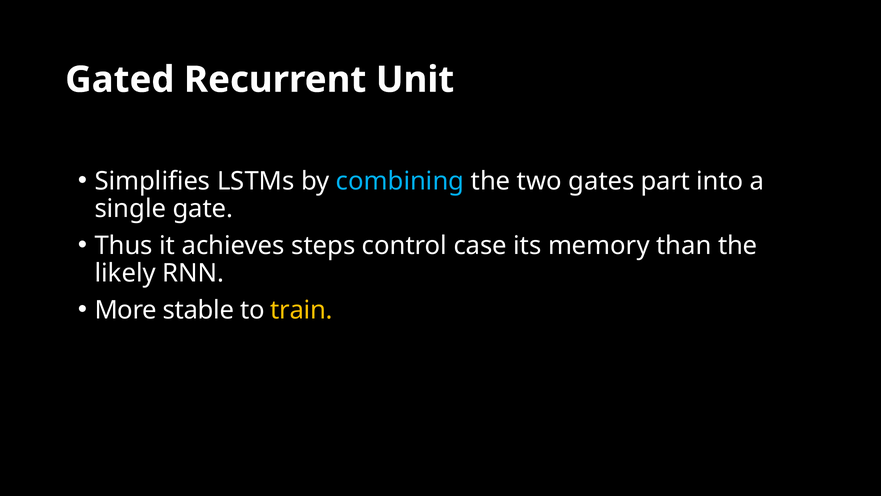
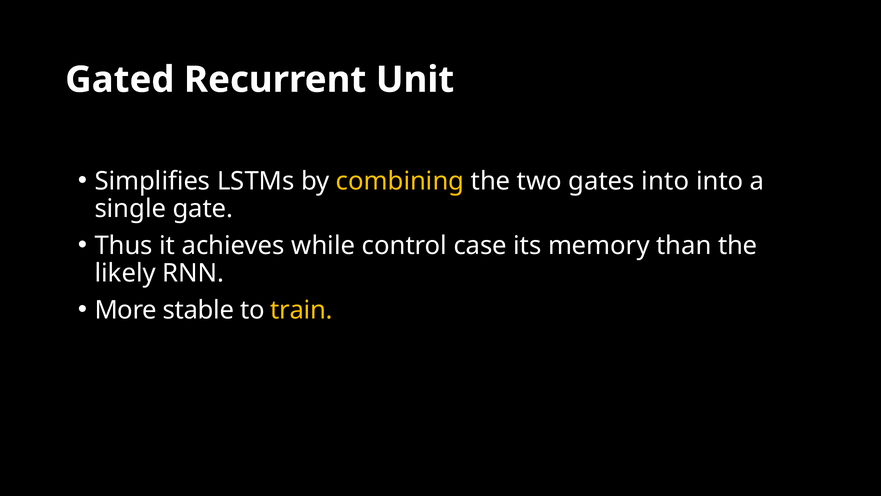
combining colour: light blue -> yellow
gates part: part -> into
steps: steps -> while
